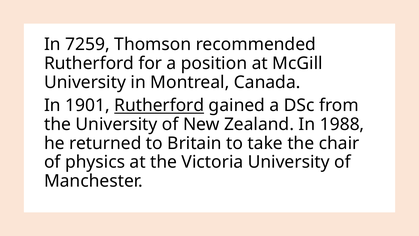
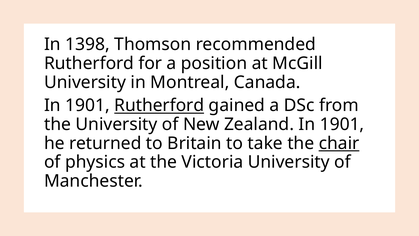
7259: 7259 -> 1398
Zealand In 1988: 1988 -> 1901
chair underline: none -> present
